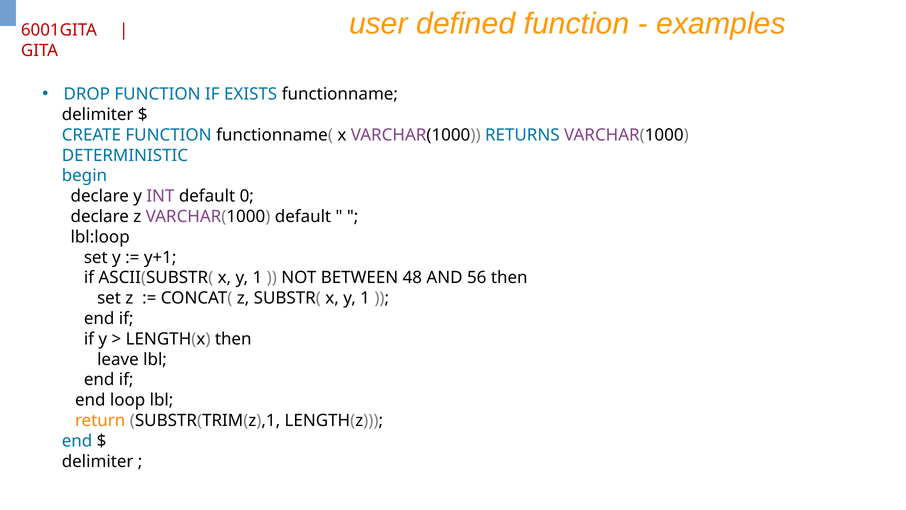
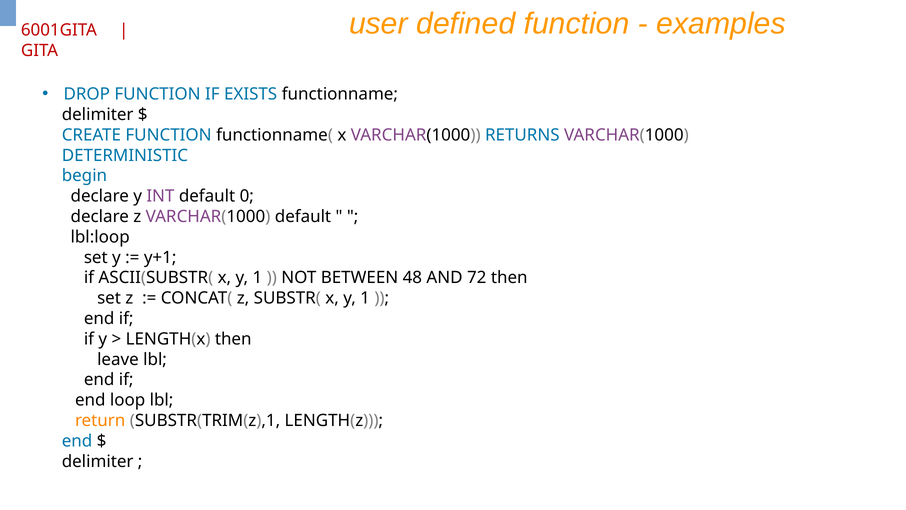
56: 56 -> 72
